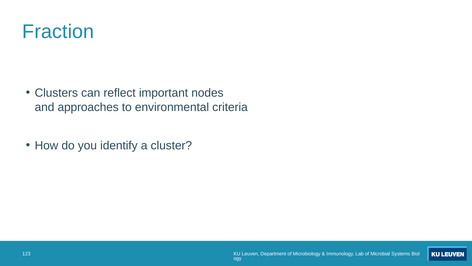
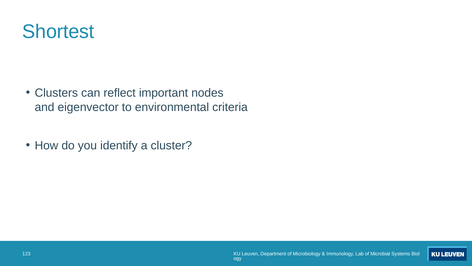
Fraction: Fraction -> Shortest
approaches: approaches -> eigenvector
